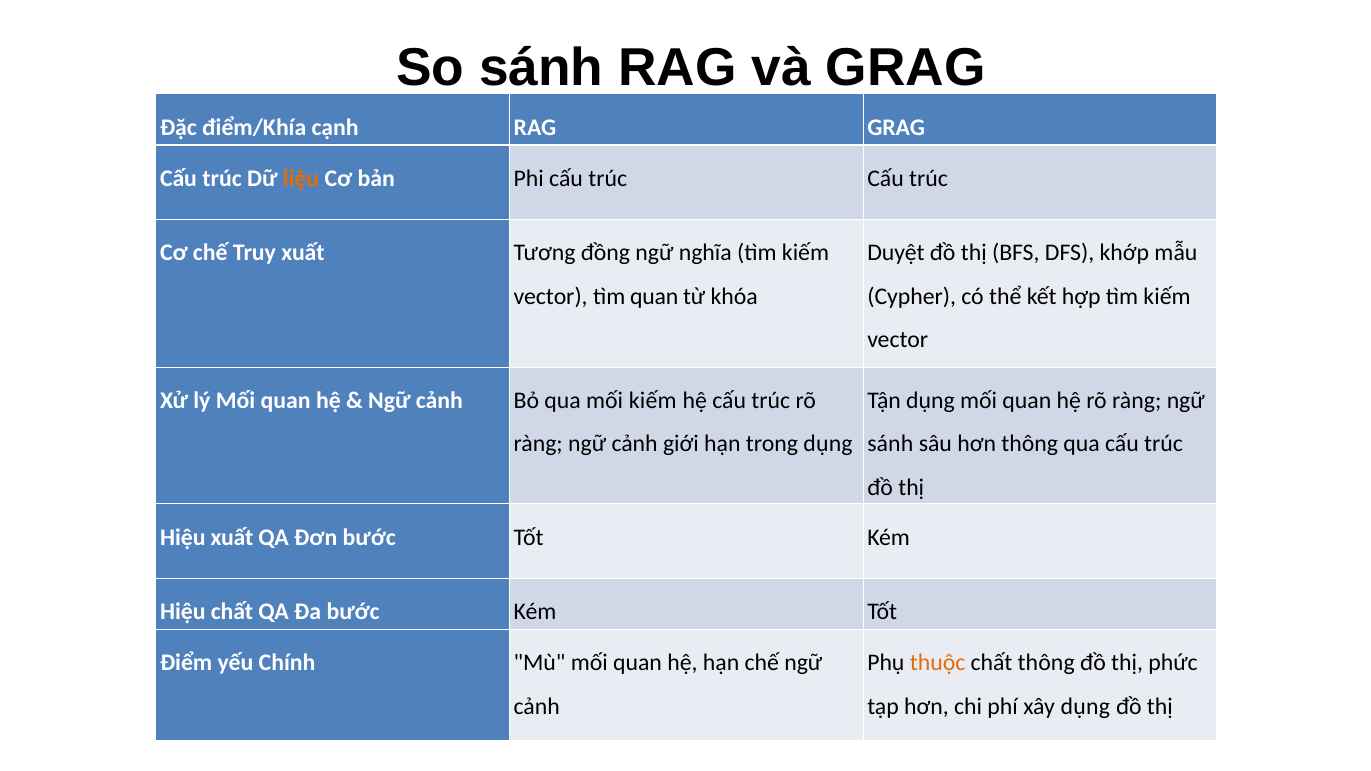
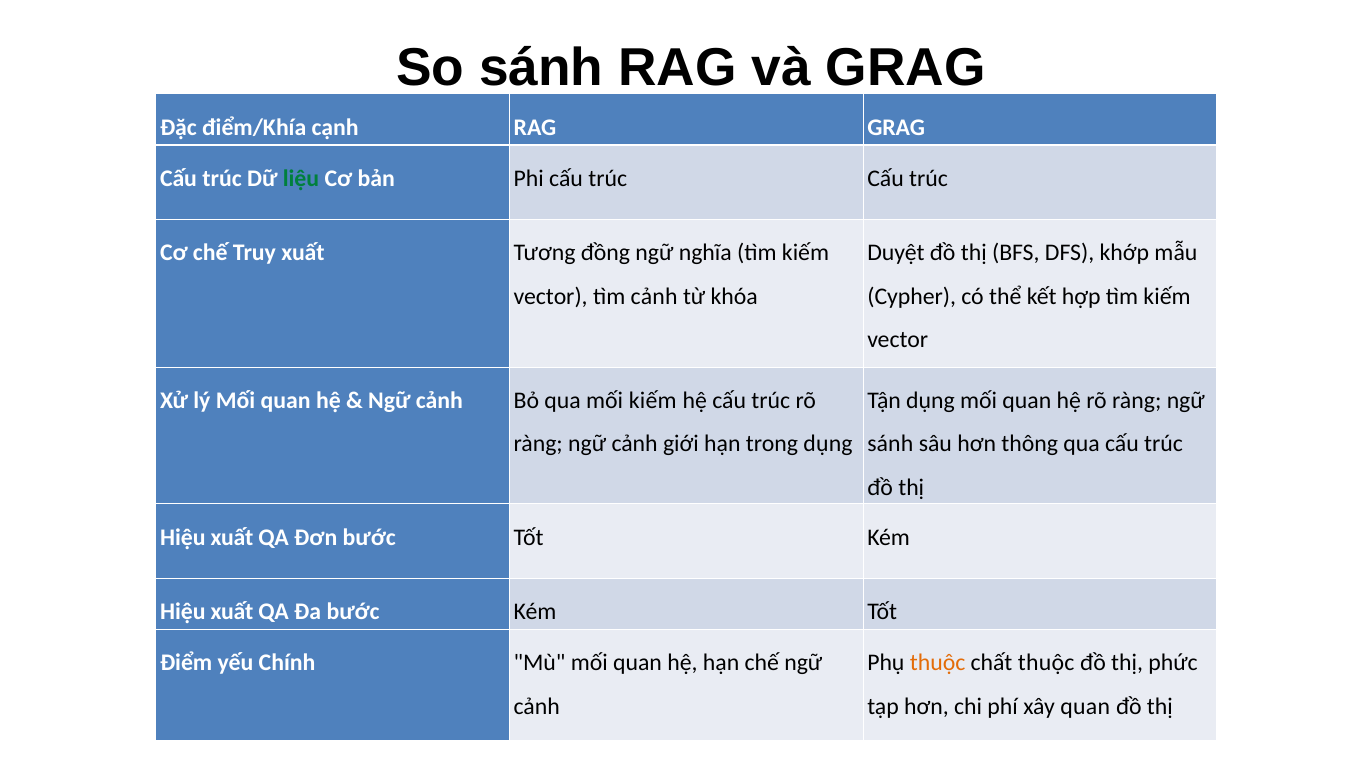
liệu colour: orange -> green
tìm quan: quan -> cảnh
chất at (232, 612): chất -> xuất
chất thông: thông -> thuộc
xây dụng: dụng -> quan
